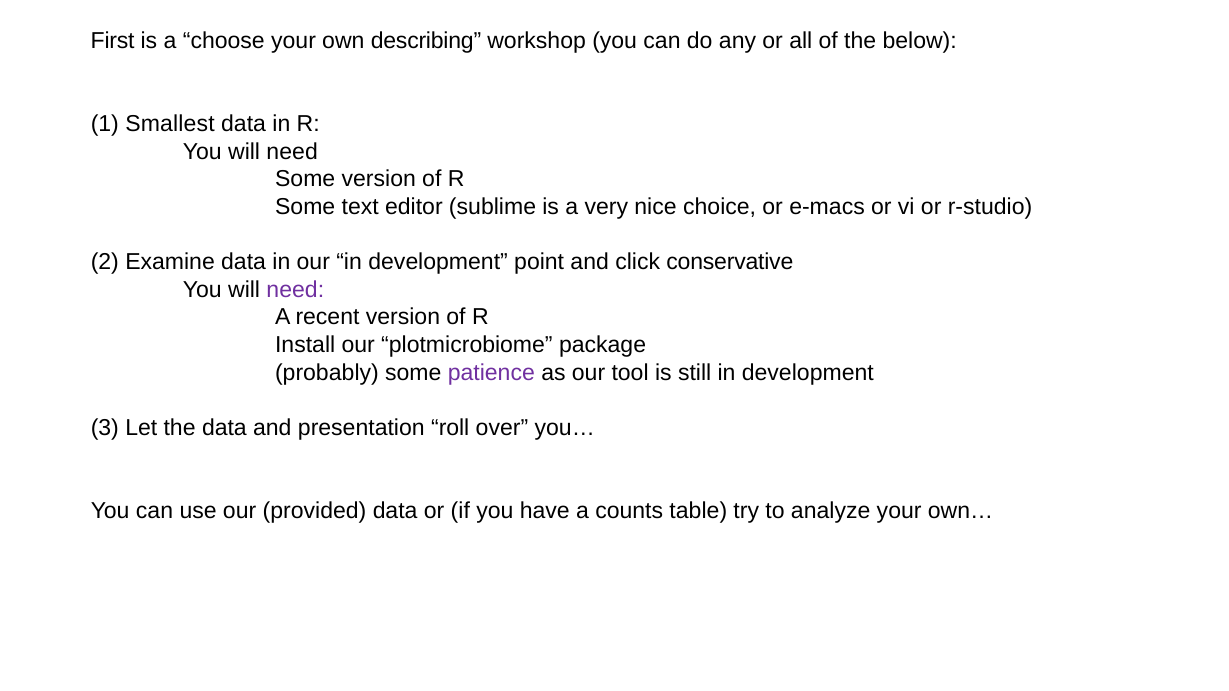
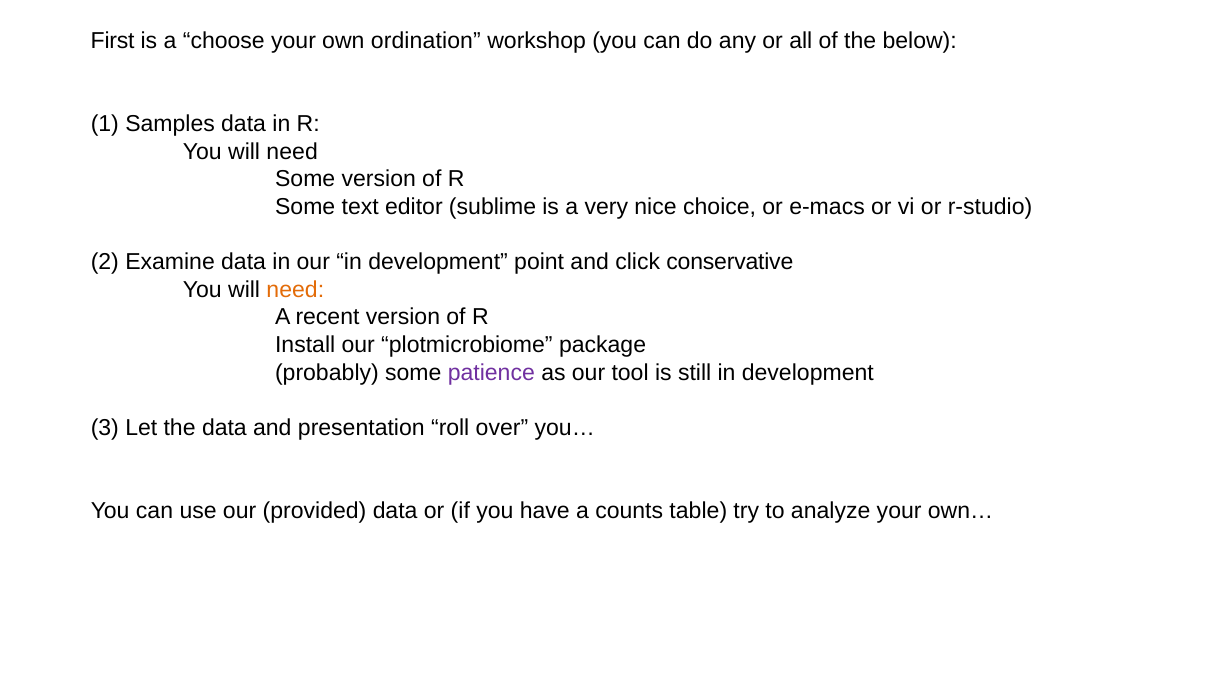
describing: describing -> ordination
Smallest: Smallest -> Samples
need at (295, 290) colour: purple -> orange
